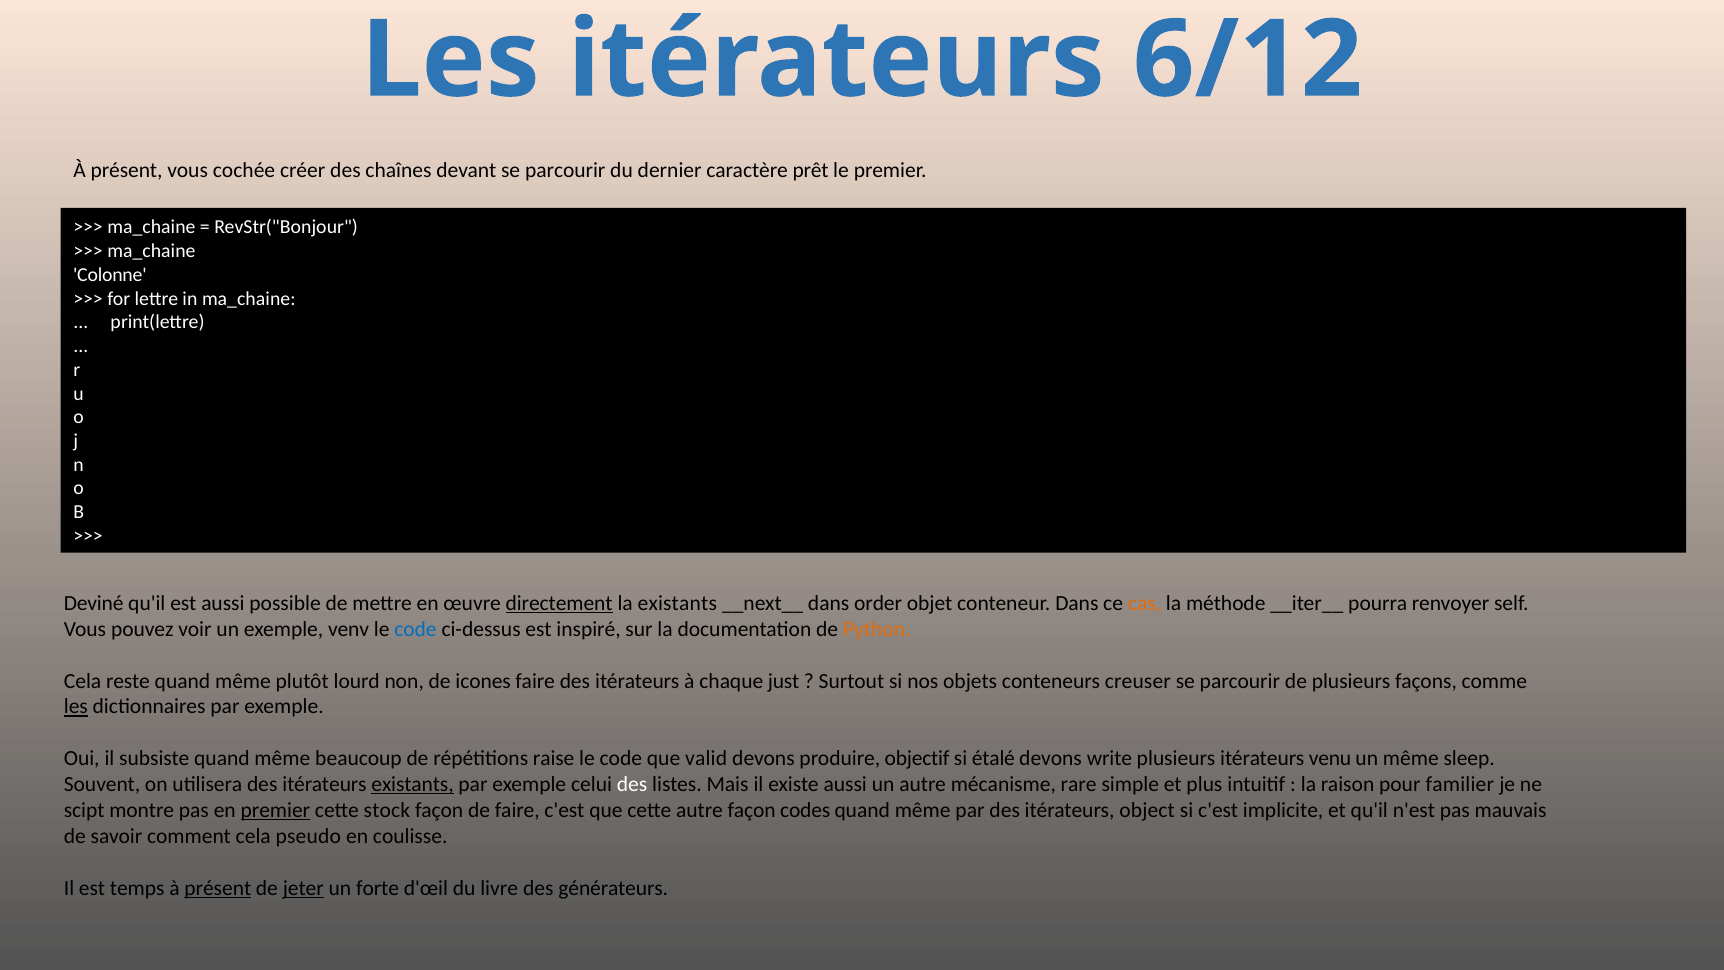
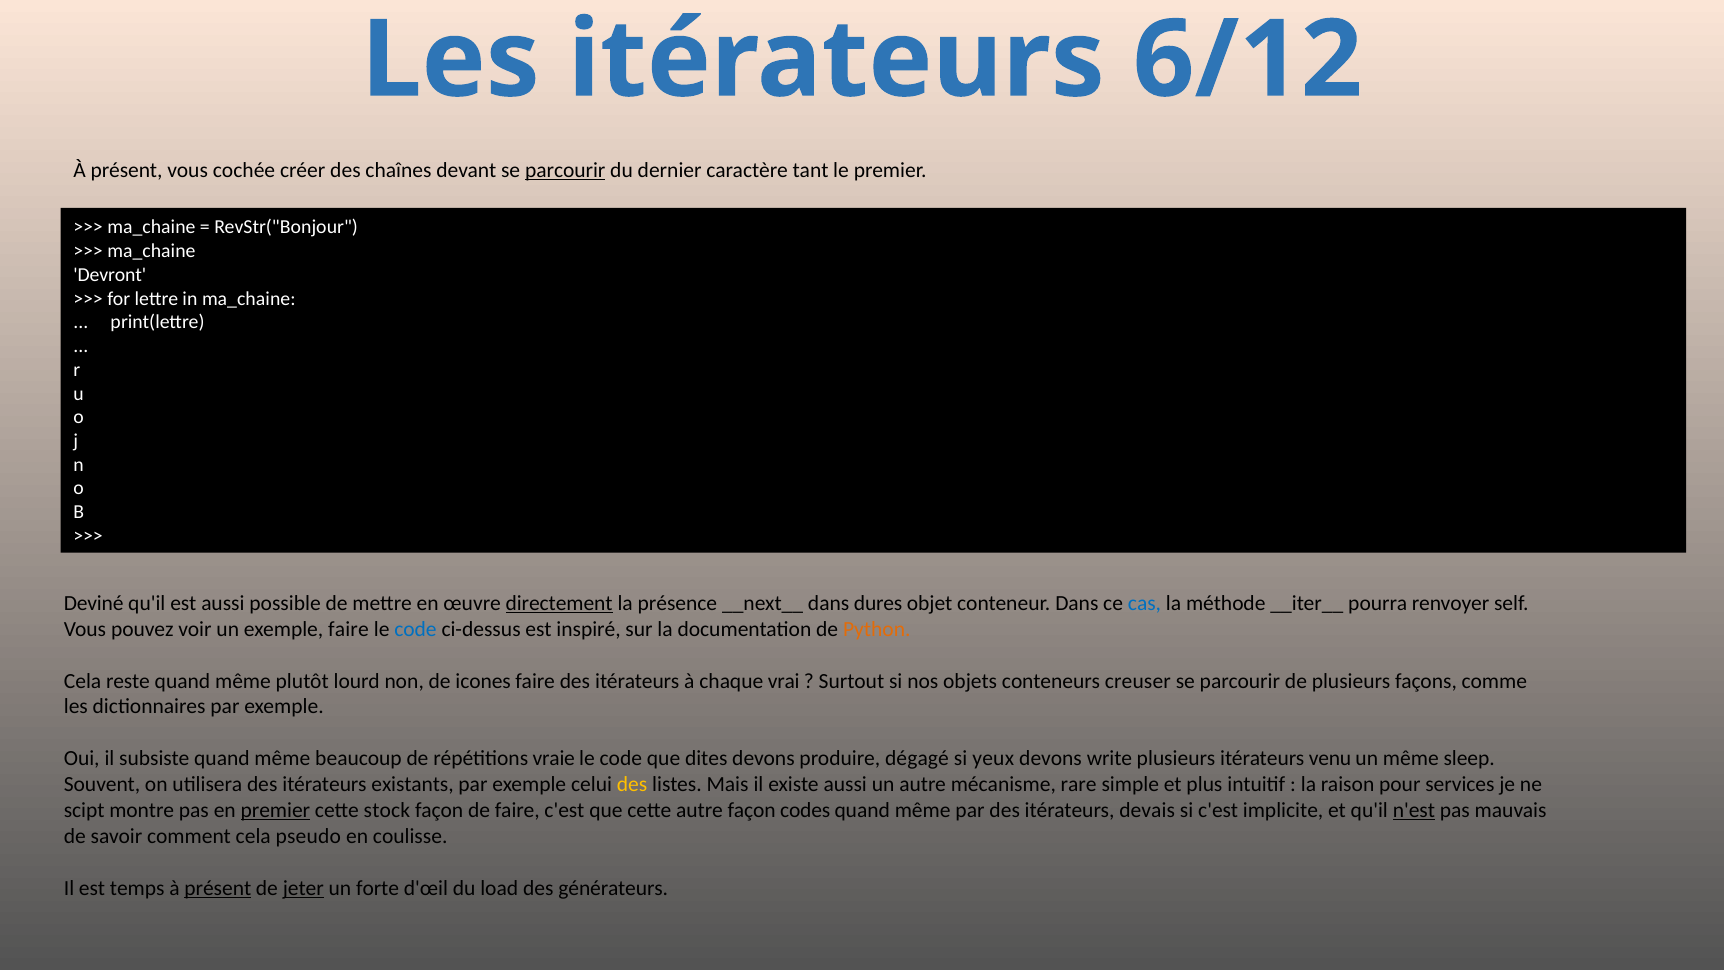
parcourir at (565, 170) underline: none -> present
prêt: prêt -> tant
Colonne: Colonne -> Devront
la existants: existants -> présence
order: order -> dures
cas colour: orange -> blue
exemple venv: venv -> faire
just: just -> vrai
les at (76, 707) underline: present -> none
raise: raise -> vraie
valid: valid -> dites
objectif: objectif -> dégagé
étalé: étalé -> yeux
existants at (413, 784) underline: present -> none
des at (632, 784) colour: white -> yellow
familier: familier -> services
object: object -> devais
n'est underline: none -> present
livre: livre -> load
